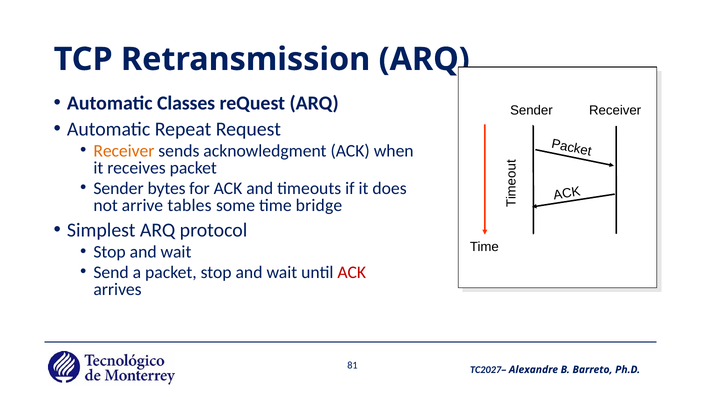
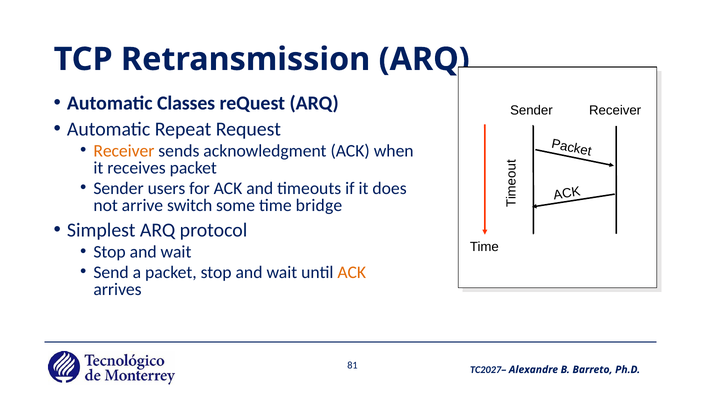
bytes: bytes -> users
tables: tables -> switch
ACK at (352, 272) colour: red -> orange
